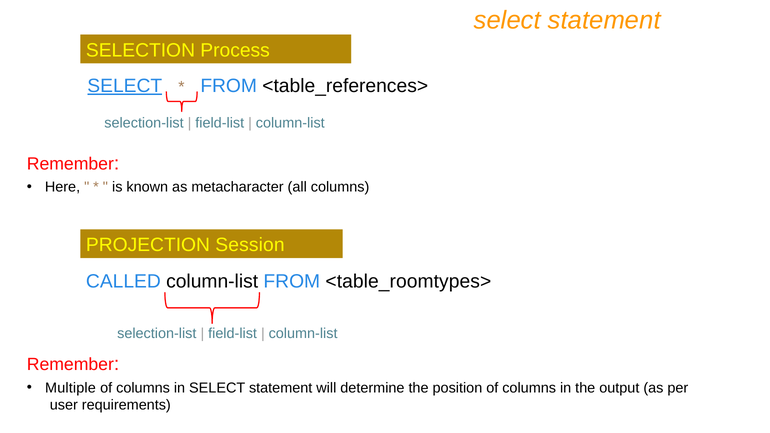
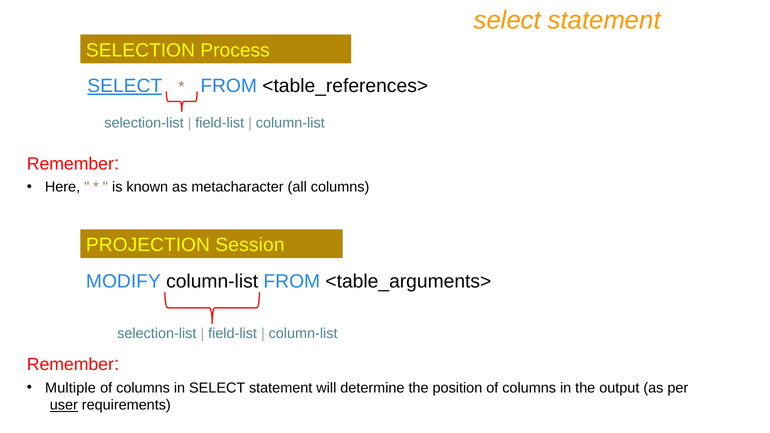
CALLED: CALLED -> MODIFY
<table_roomtypes>: <table_roomtypes> -> <table_arguments>
user underline: none -> present
